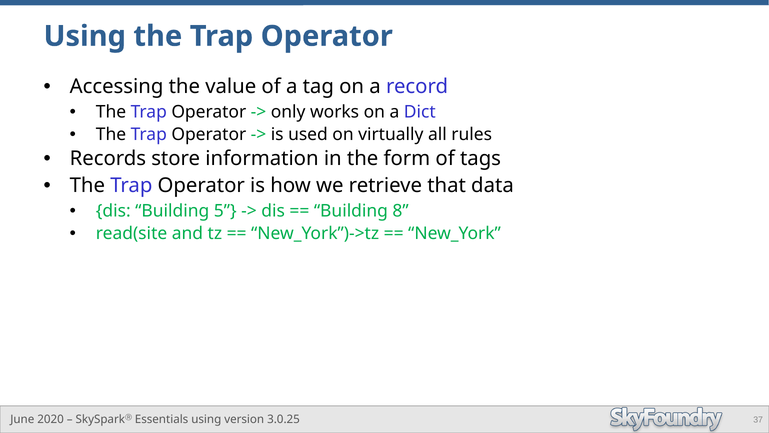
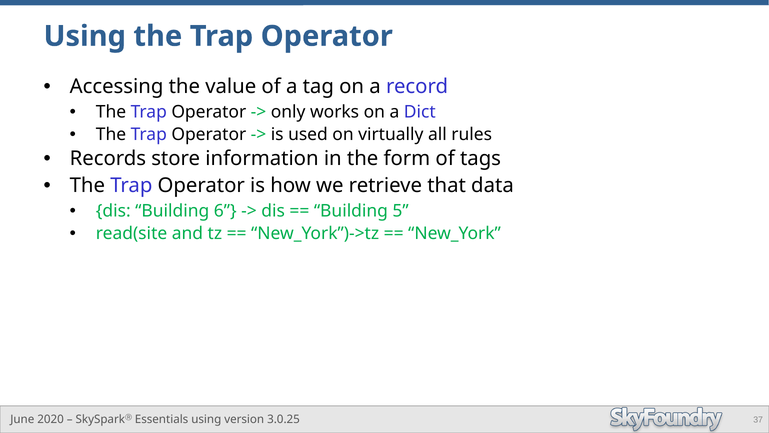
5: 5 -> 6
8: 8 -> 5
